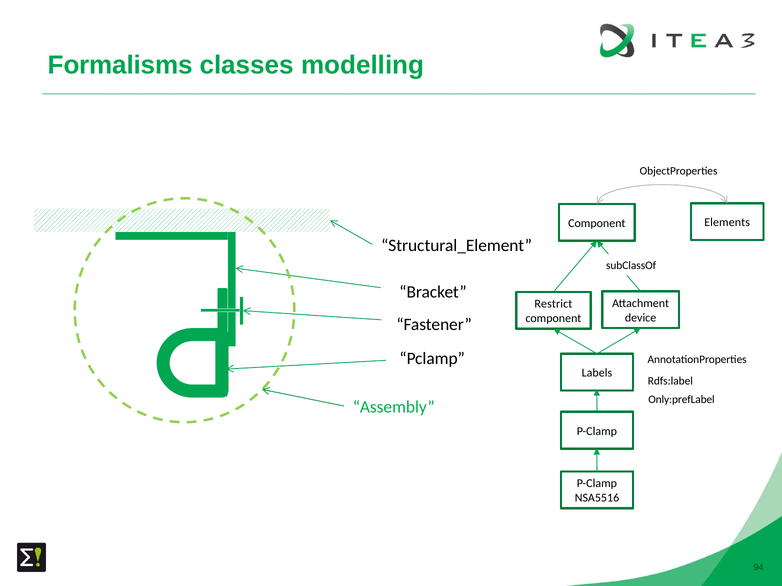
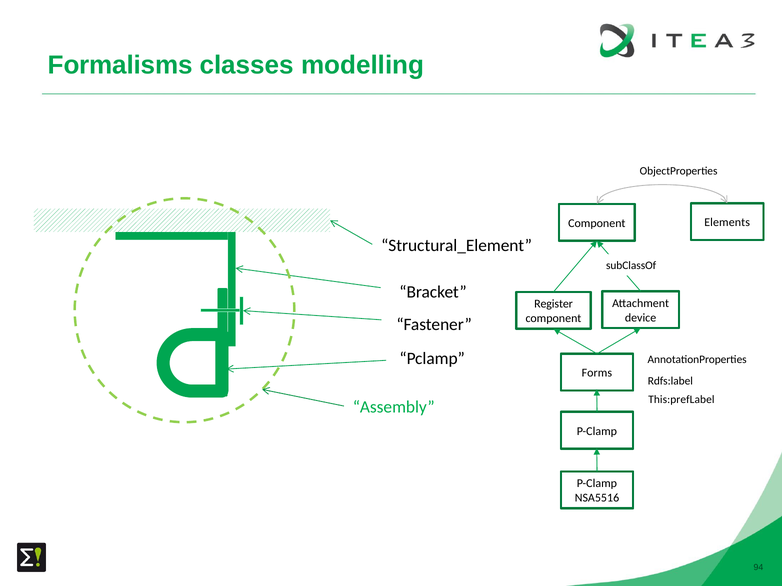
Restrict: Restrict -> Register
Labels: Labels -> Forms
Only:prefLabel: Only:prefLabel -> This:prefLabel
